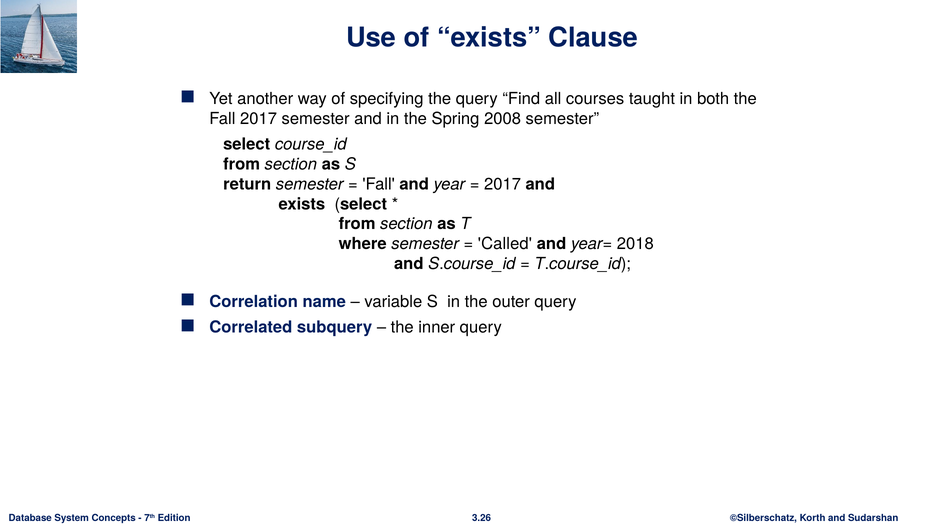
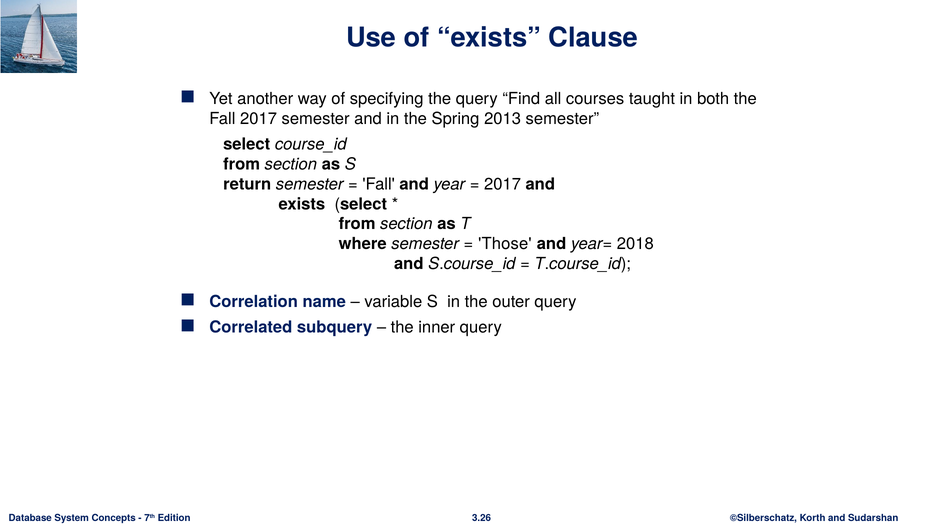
2008: 2008 -> 2013
Called: Called -> Those
